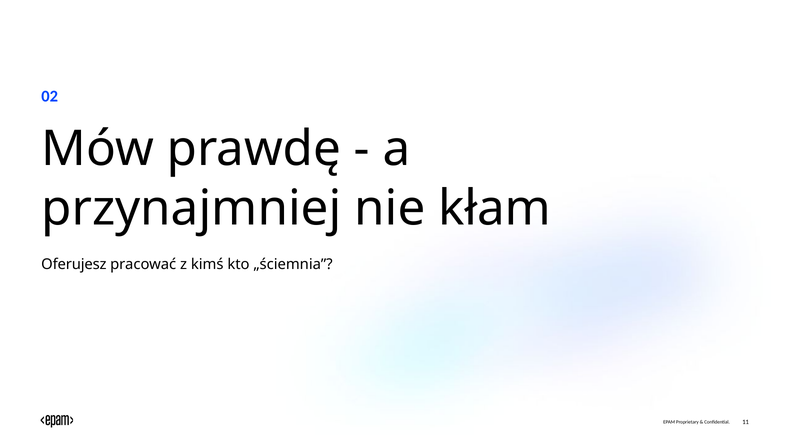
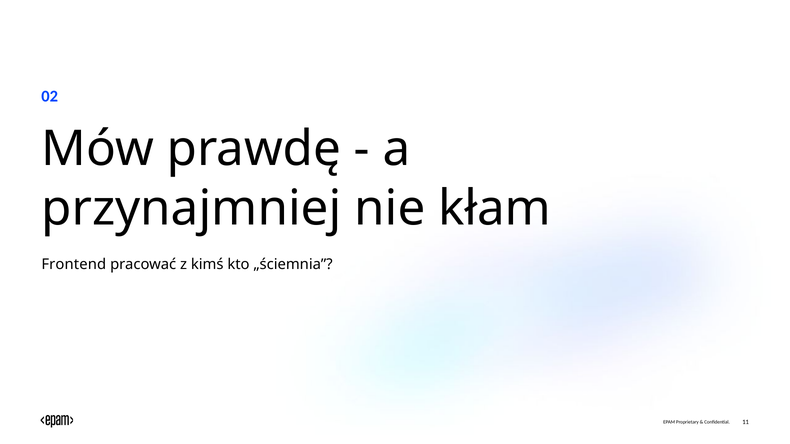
Oferujesz: Oferujesz -> Frontend
